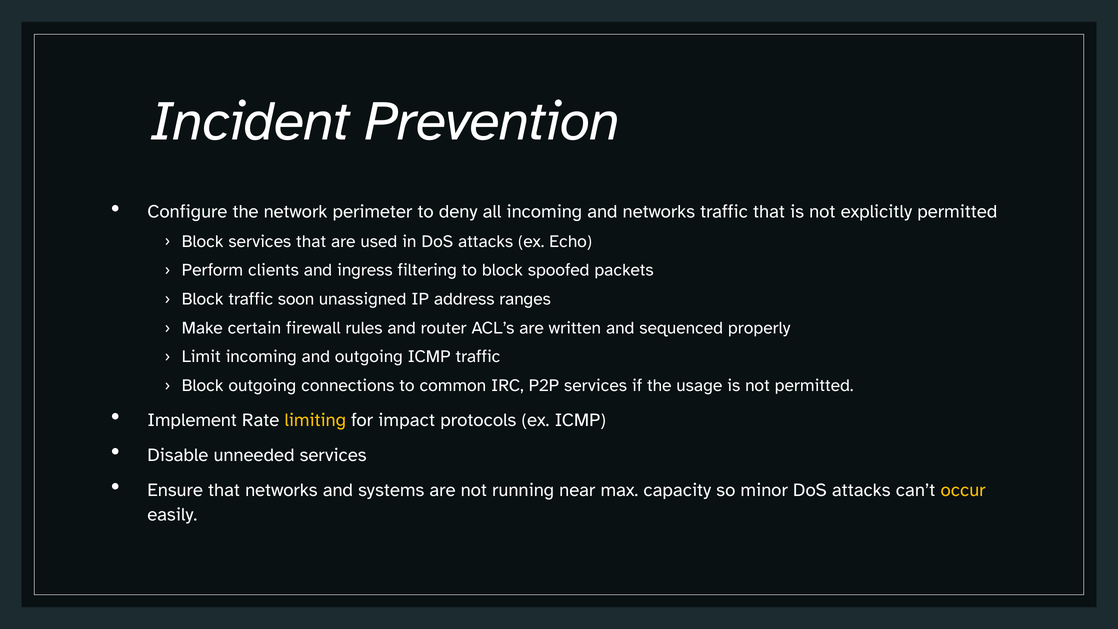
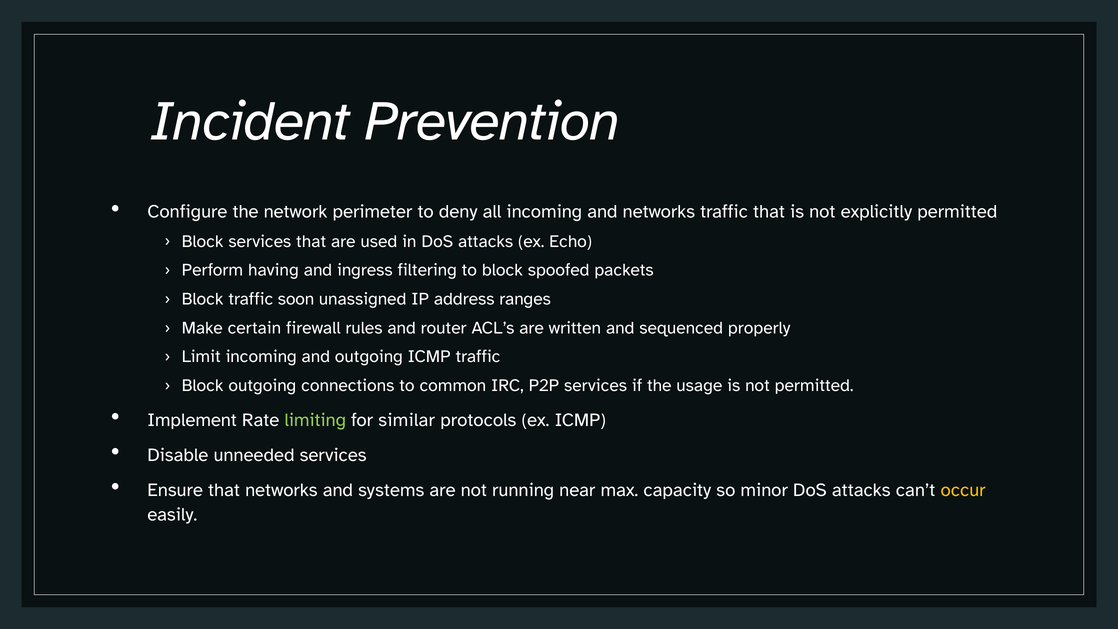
clients: clients -> having
limiting colour: yellow -> light green
impact: impact -> similar
